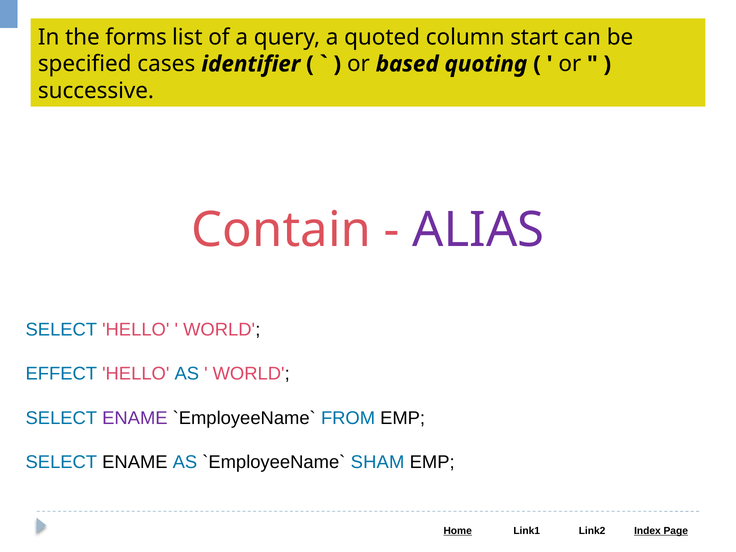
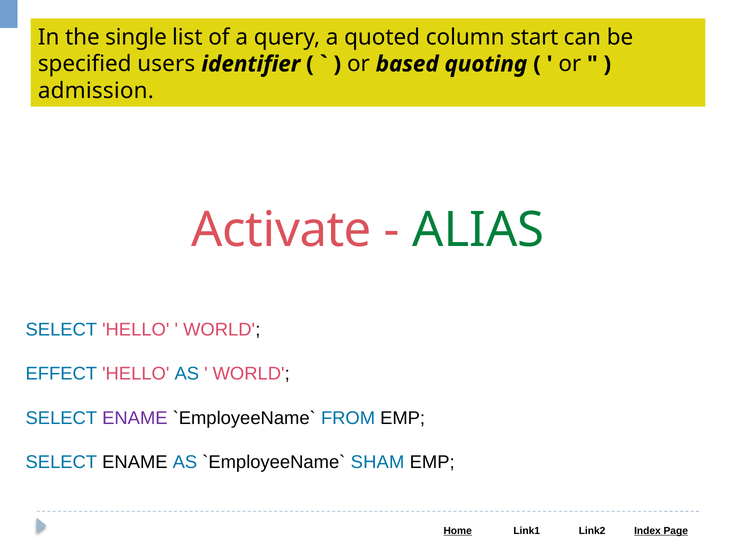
forms: forms -> single
cases: cases -> users
successive: successive -> admission
Contain: Contain -> Activate
ALIAS colour: purple -> green
